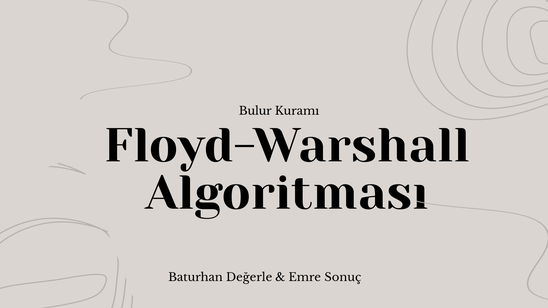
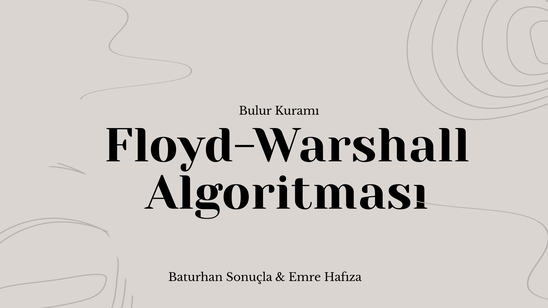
Değerle: Değerle -> Sonuçla
Sonuç: Sonuç -> Hafıza
